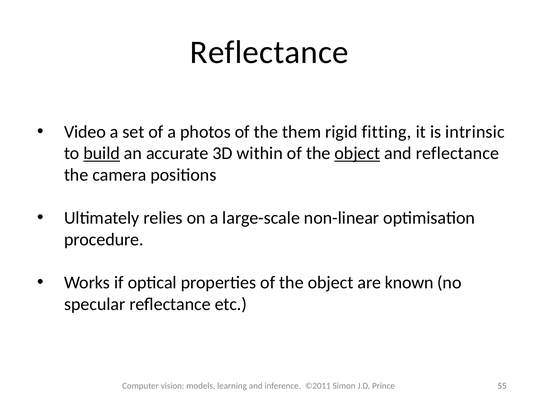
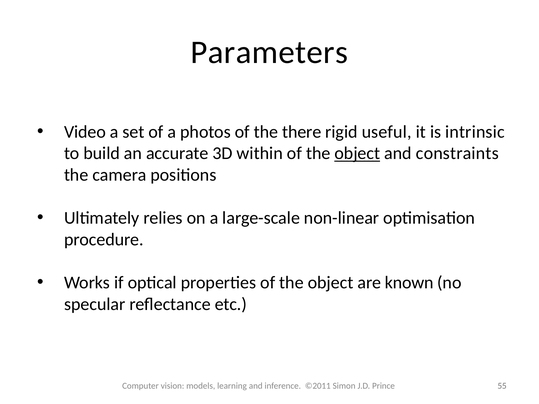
Reflectance at (269, 52): Reflectance -> Parameters
them: them -> there
fitting: fitting -> useful
build underline: present -> none
and reflectance: reflectance -> constraints
